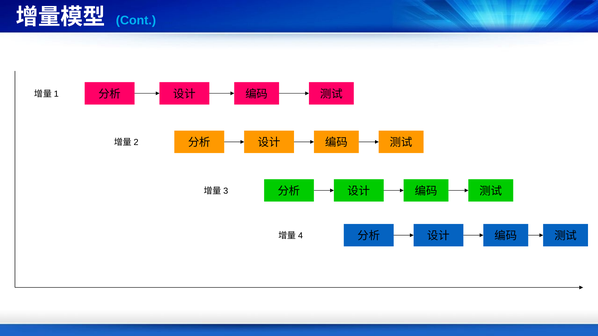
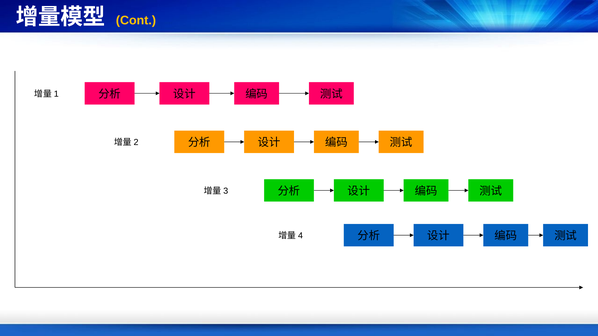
Cont colour: light blue -> yellow
